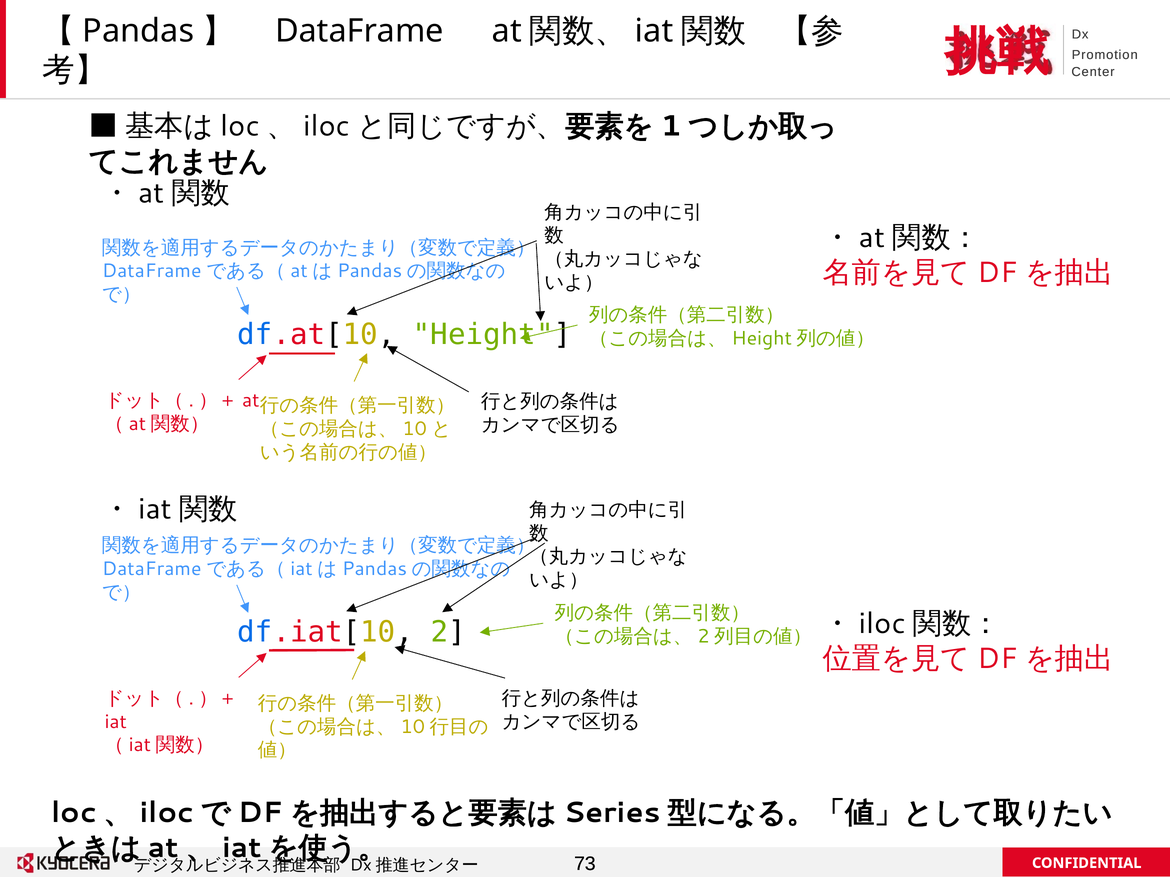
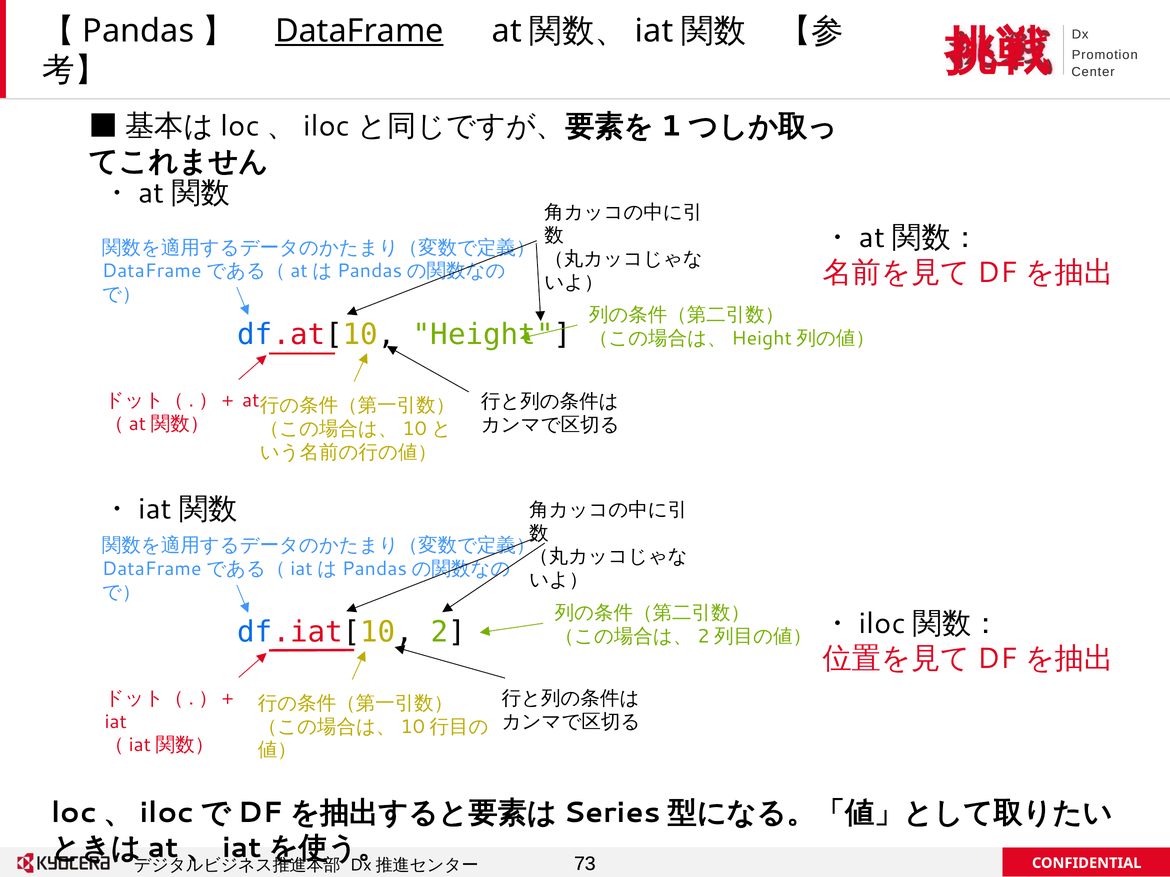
DataFrame underline: none -> present
